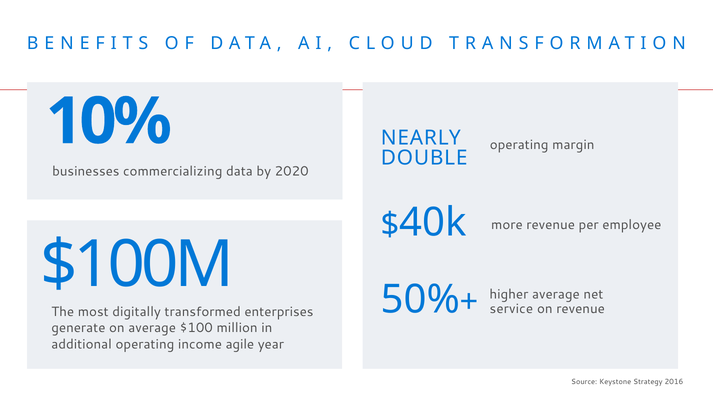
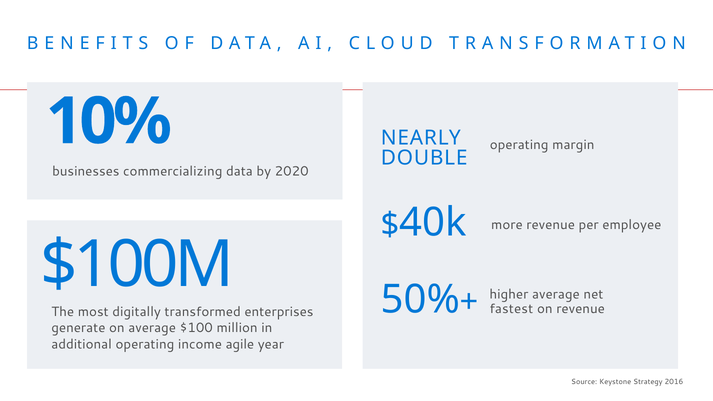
service: service -> fastest
